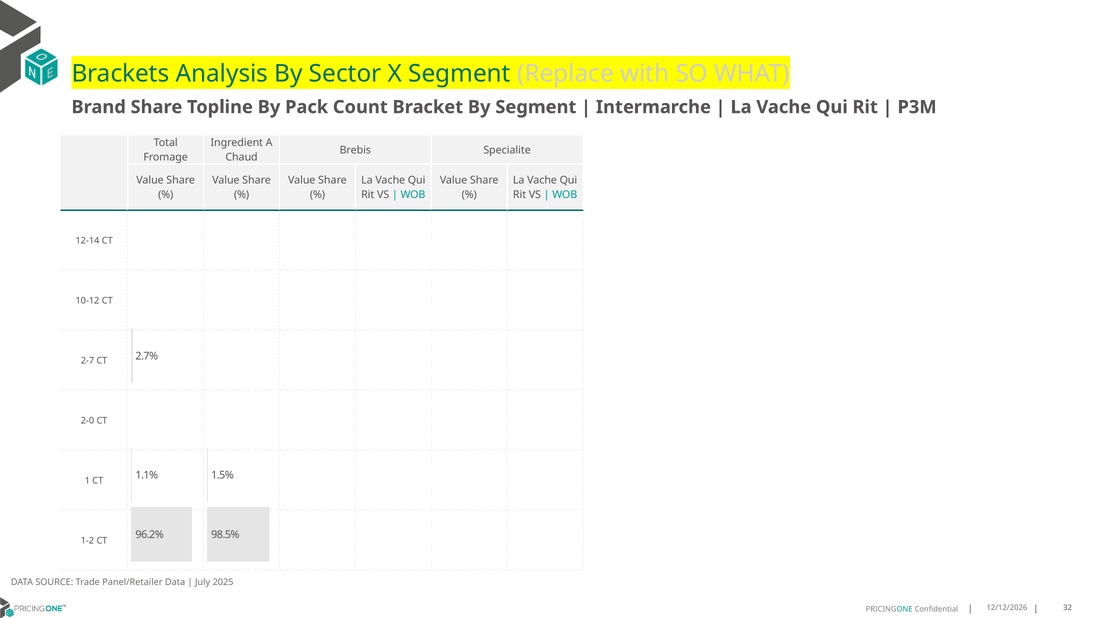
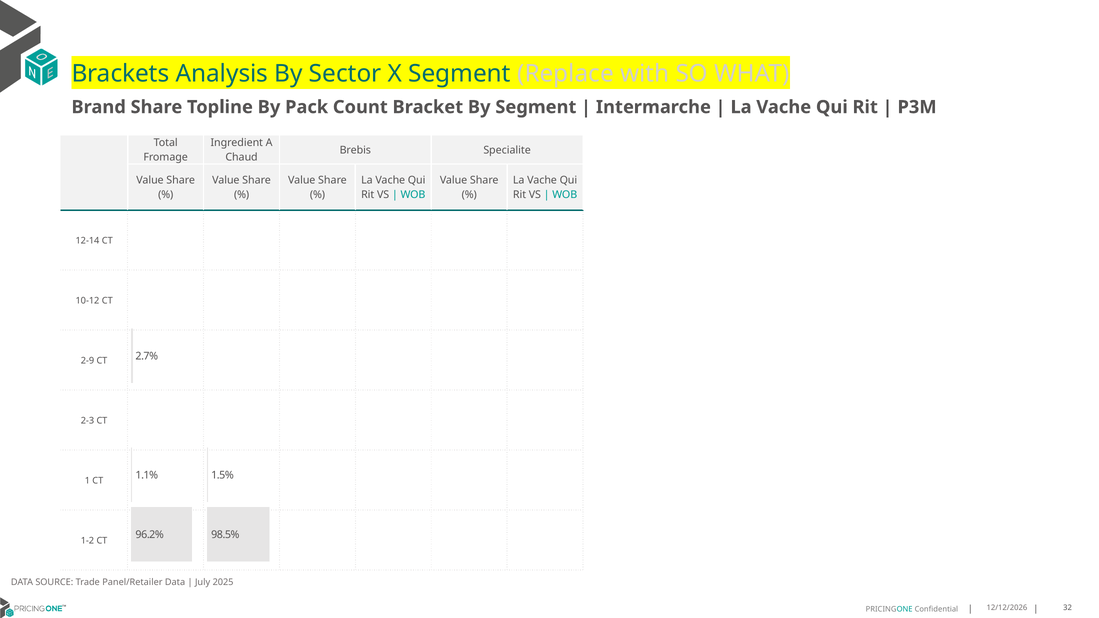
2-7: 2-7 -> 2-9
2-0: 2-0 -> 2-3
